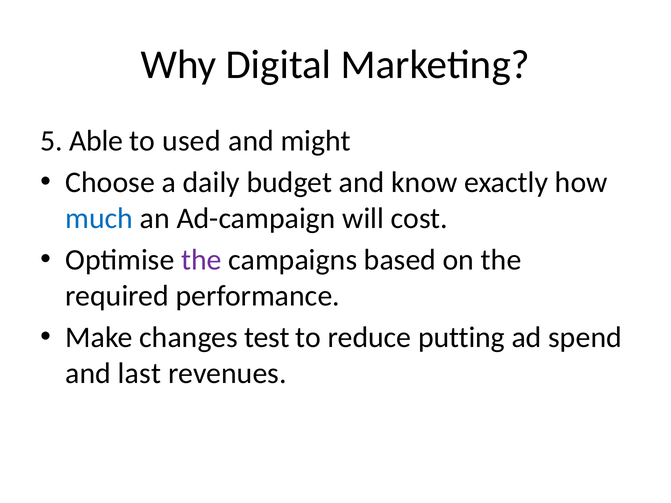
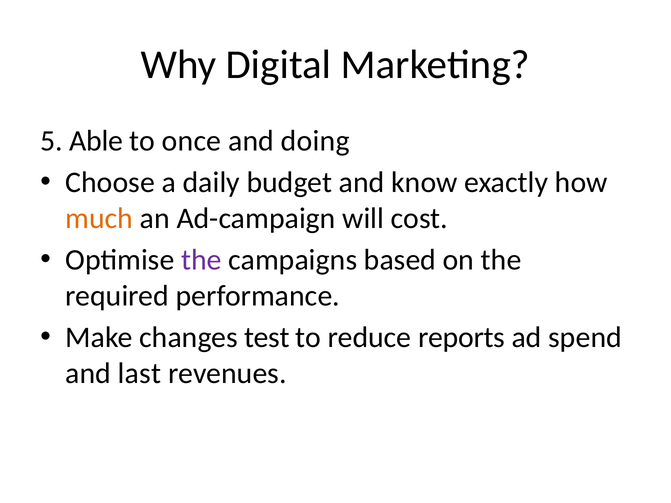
used: used -> once
might: might -> doing
much colour: blue -> orange
putting: putting -> reports
